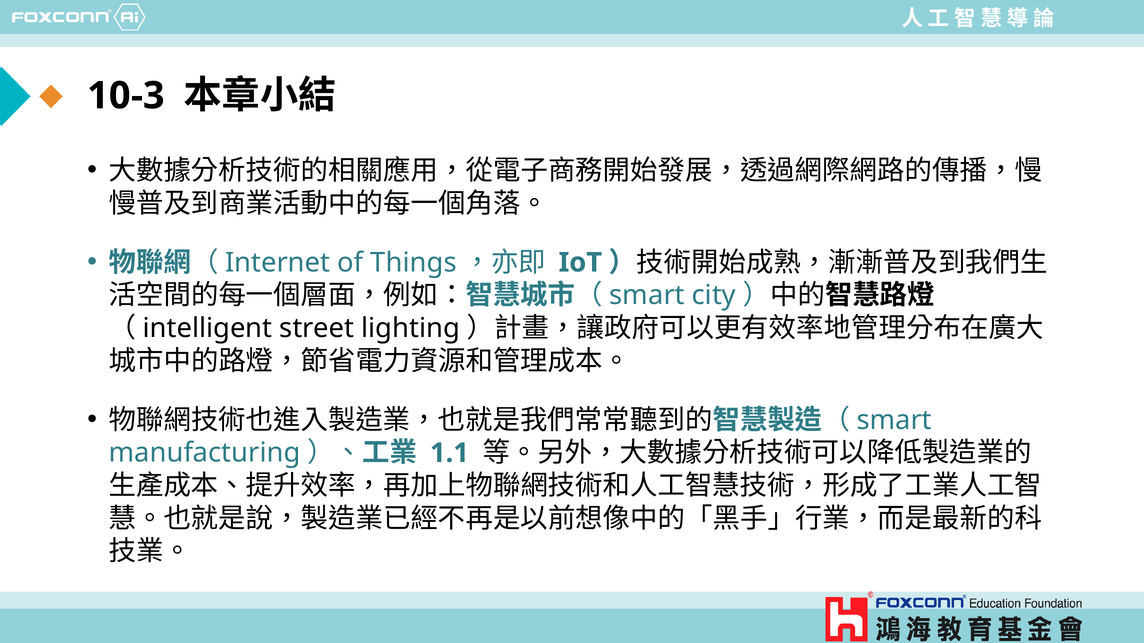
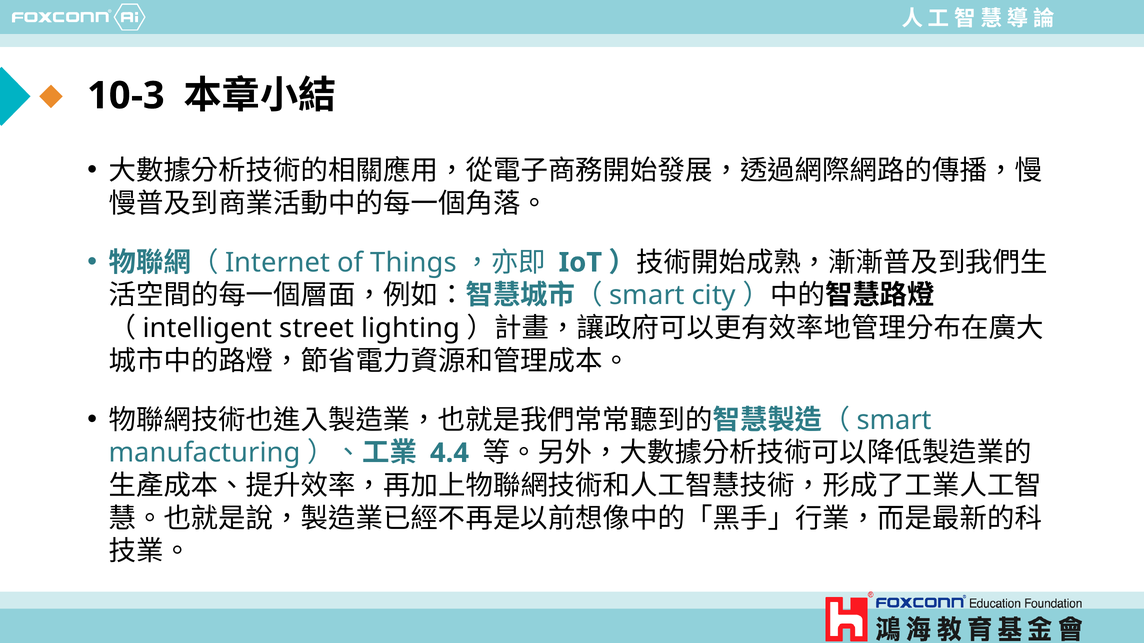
1.1: 1.1 -> 4.4
